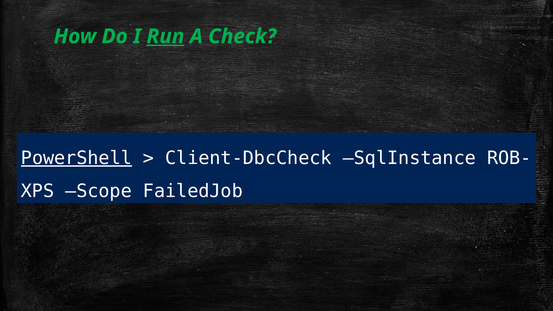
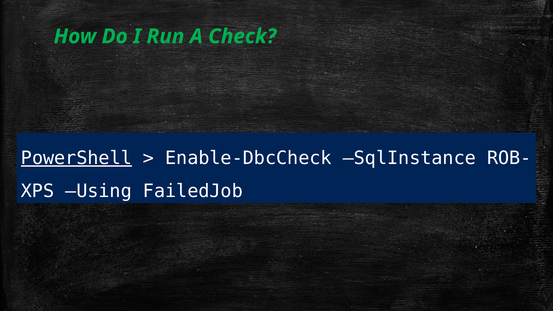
Run underline: present -> none
Client-DbcCheck: Client-DbcCheck -> Enable-DbcCheck
Scope: Scope -> Using
